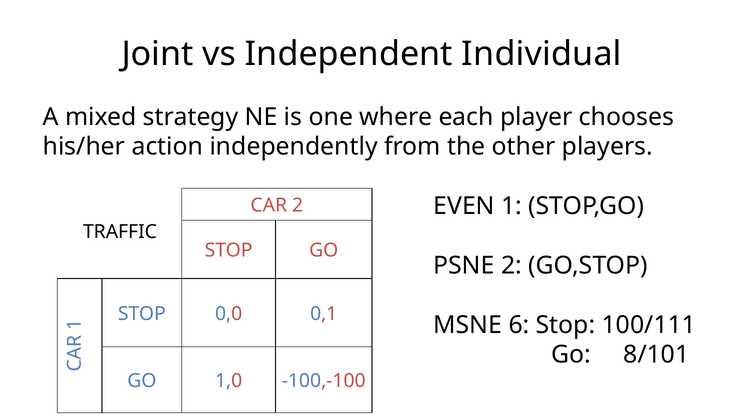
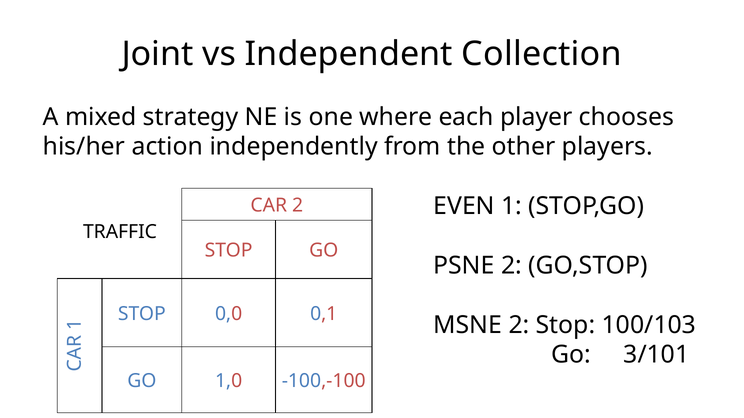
Individual: Individual -> Collection
MSNE 6: 6 -> 2
100/111: 100/111 -> 100/103
8/101: 8/101 -> 3/101
